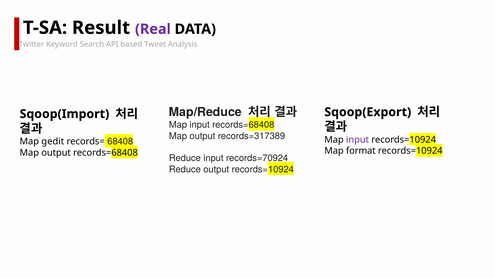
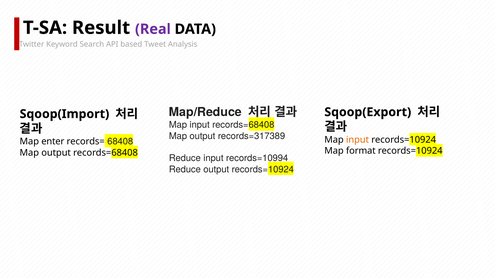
input at (358, 140) colour: purple -> orange
gedit: gedit -> enter
records=70924: records=70924 -> records=10994
